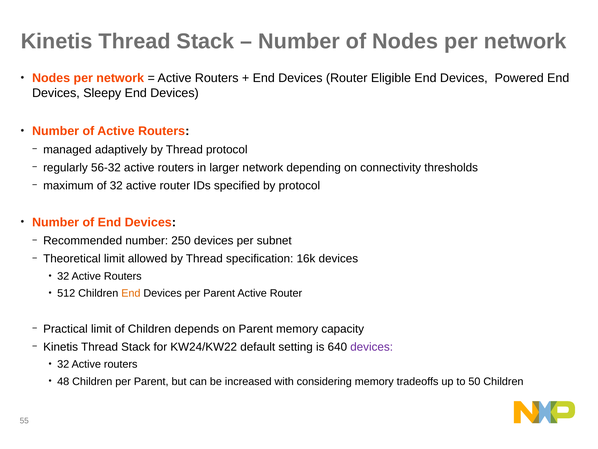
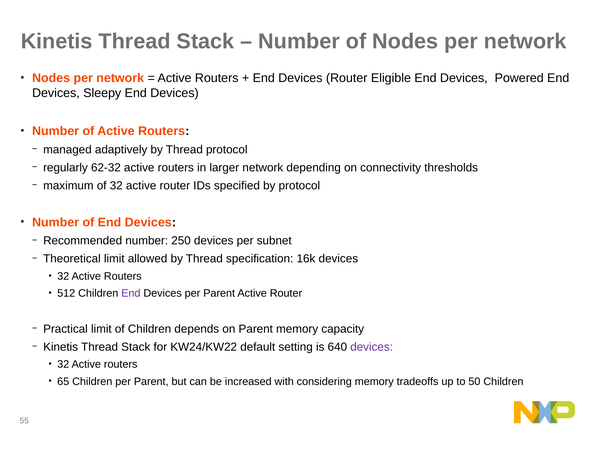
56-32: 56-32 -> 62-32
End at (131, 293) colour: orange -> purple
48: 48 -> 65
